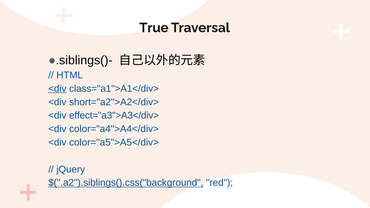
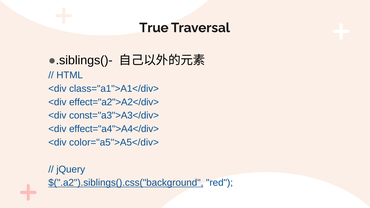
<div at (57, 89) underline: present -> none
short="a2">A2</div>: short="a2">A2</div> -> effect="a2">A2</div>
effect="a3">A3</div>: effect="a3">A3</div> -> const="a3">A3</div>
color="a4">A4</div>: color="a4">A4</div> -> effect="a4">A4</div>
